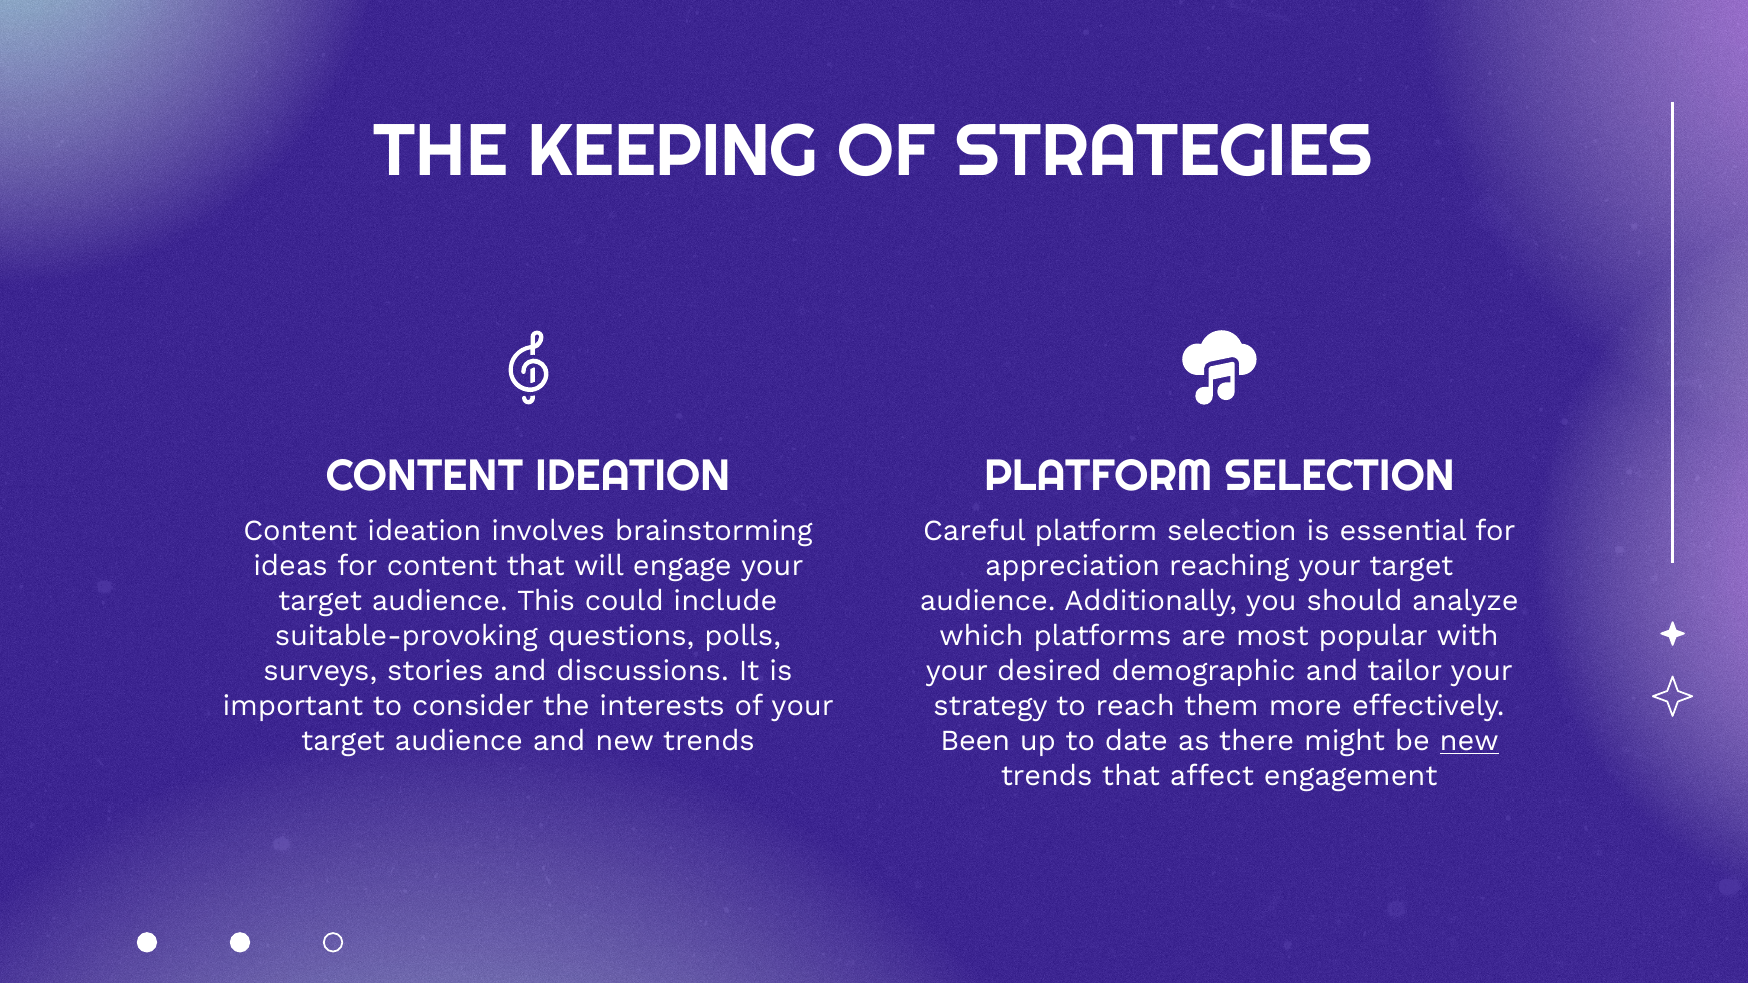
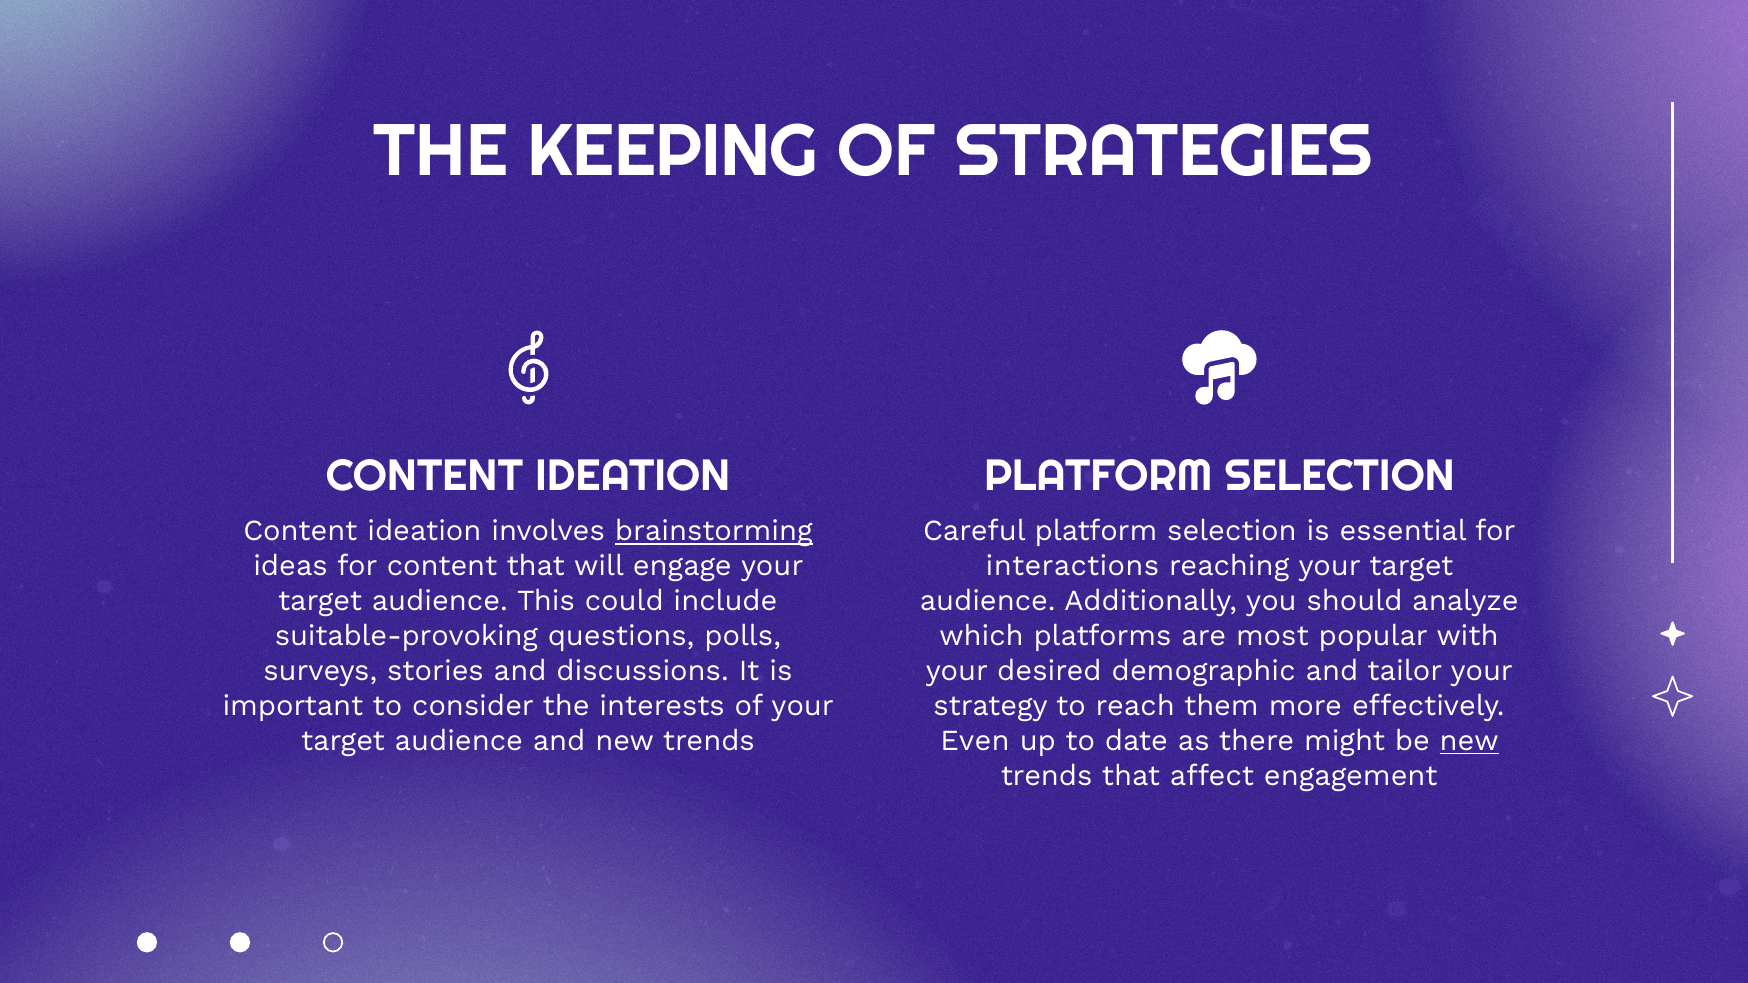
brainstorming underline: none -> present
appreciation: appreciation -> interactions
Been: Been -> Even
